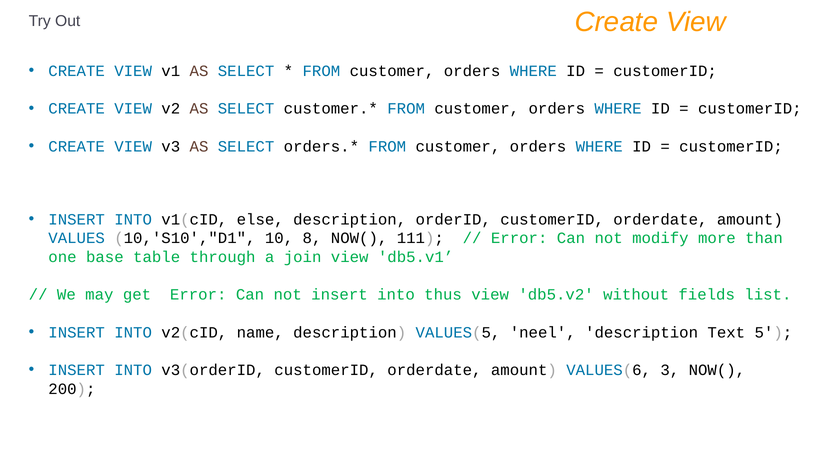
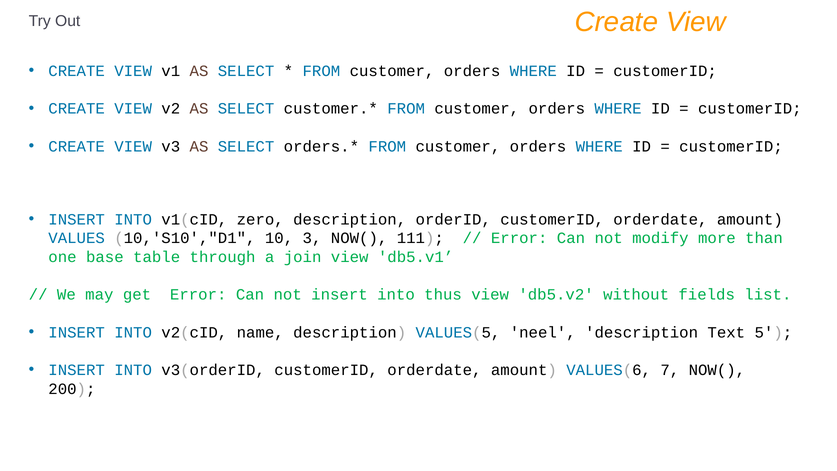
else: else -> zero
8: 8 -> 3
3: 3 -> 7
